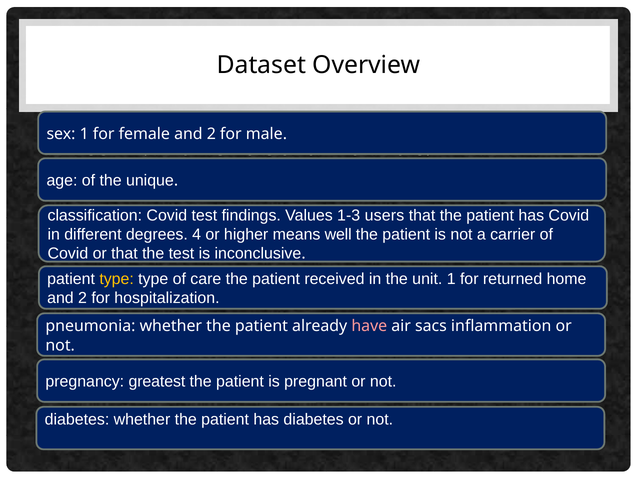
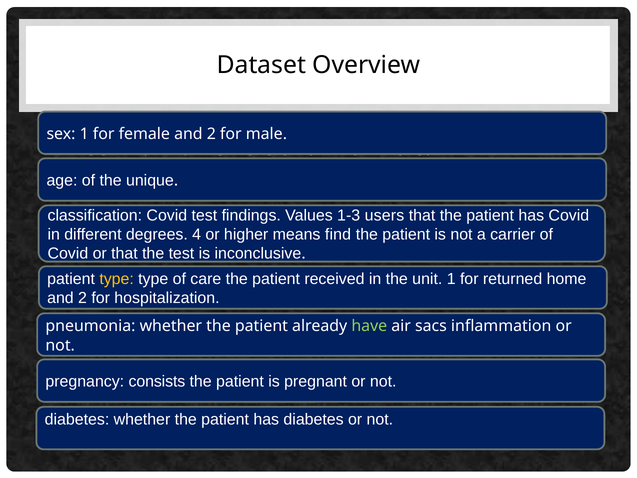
well: well -> find
have colour: pink -> light green
greatest: greatest -> consists
